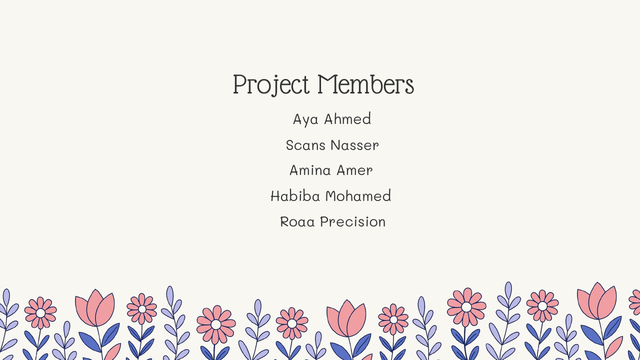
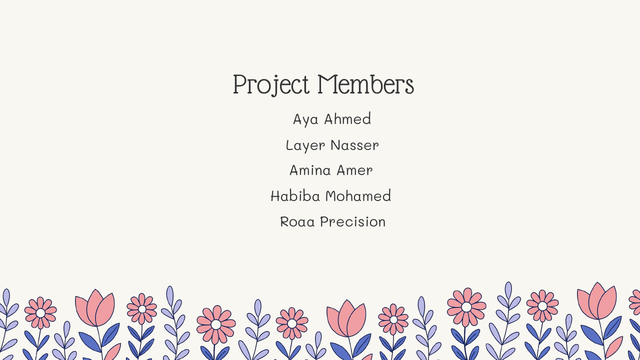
Scans: Scans -> Layer
